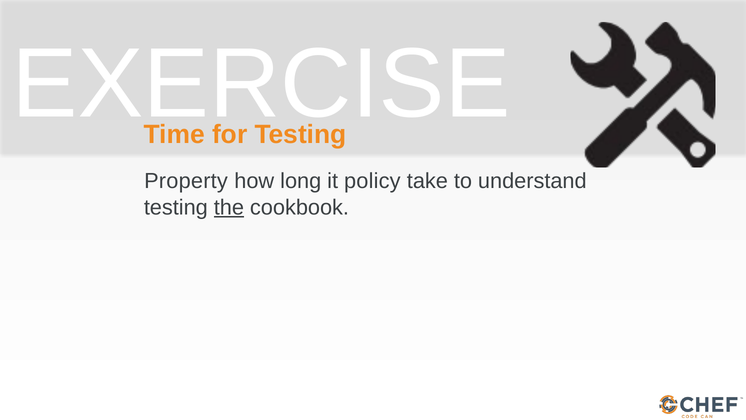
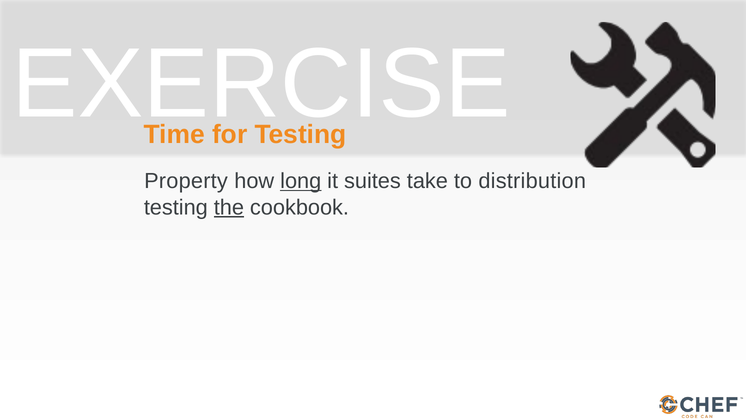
long underline: none -> present
policy: policy -> suites
understand: understand -> distribution
